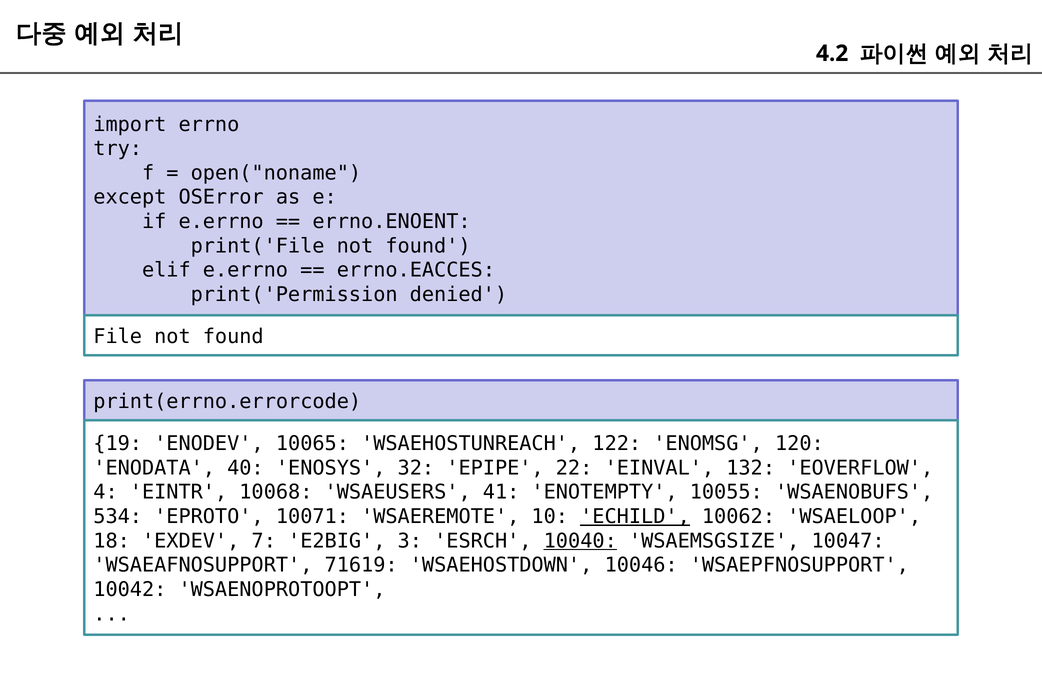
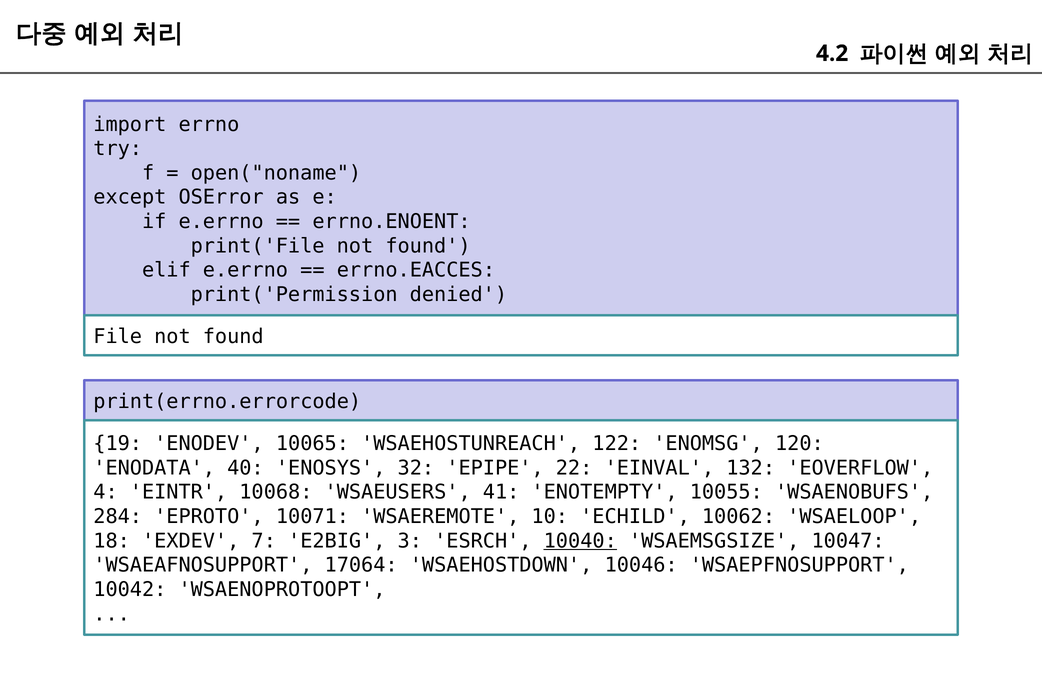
534: 534 -> 284
ECHILD underline: present -> none
71619: 71619 -> 17064
